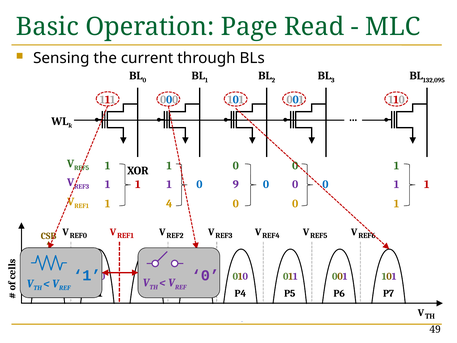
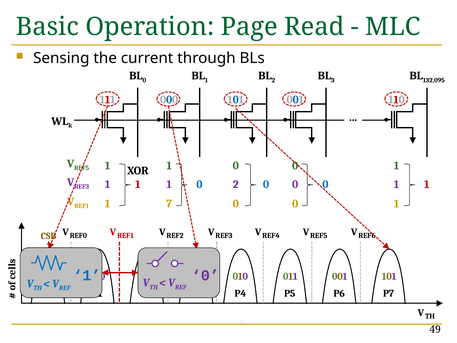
1 9: 9 -> 2
4: 4 -> 7
